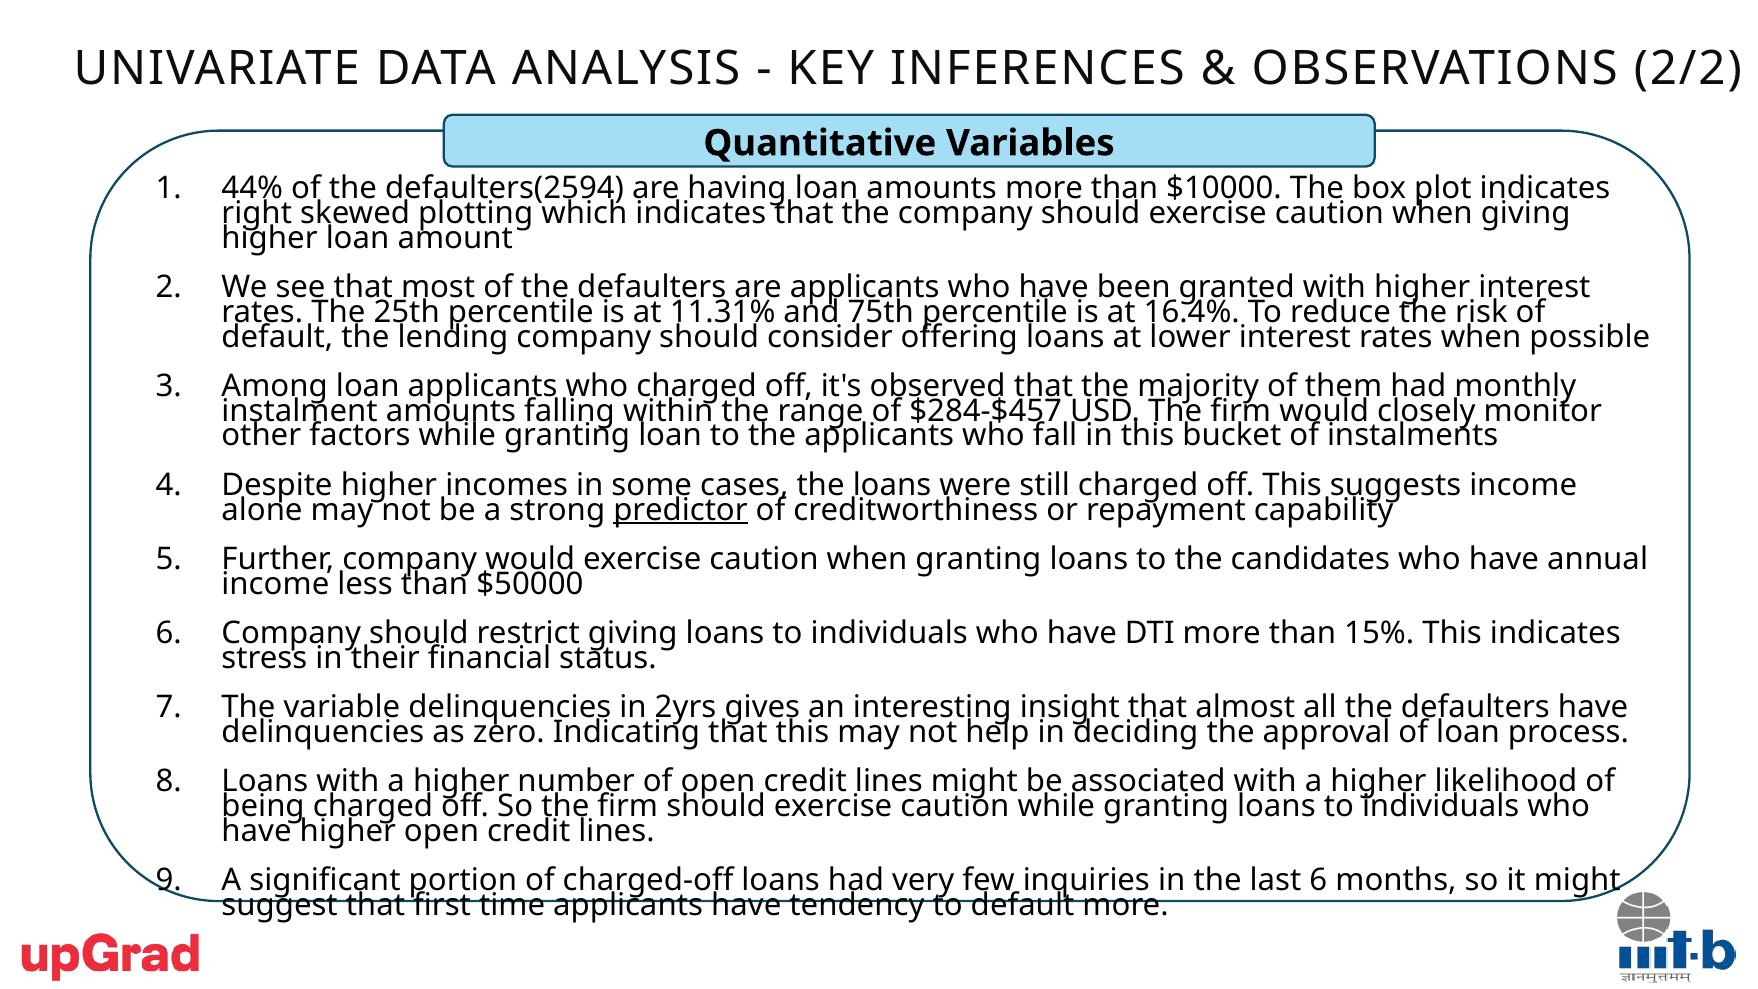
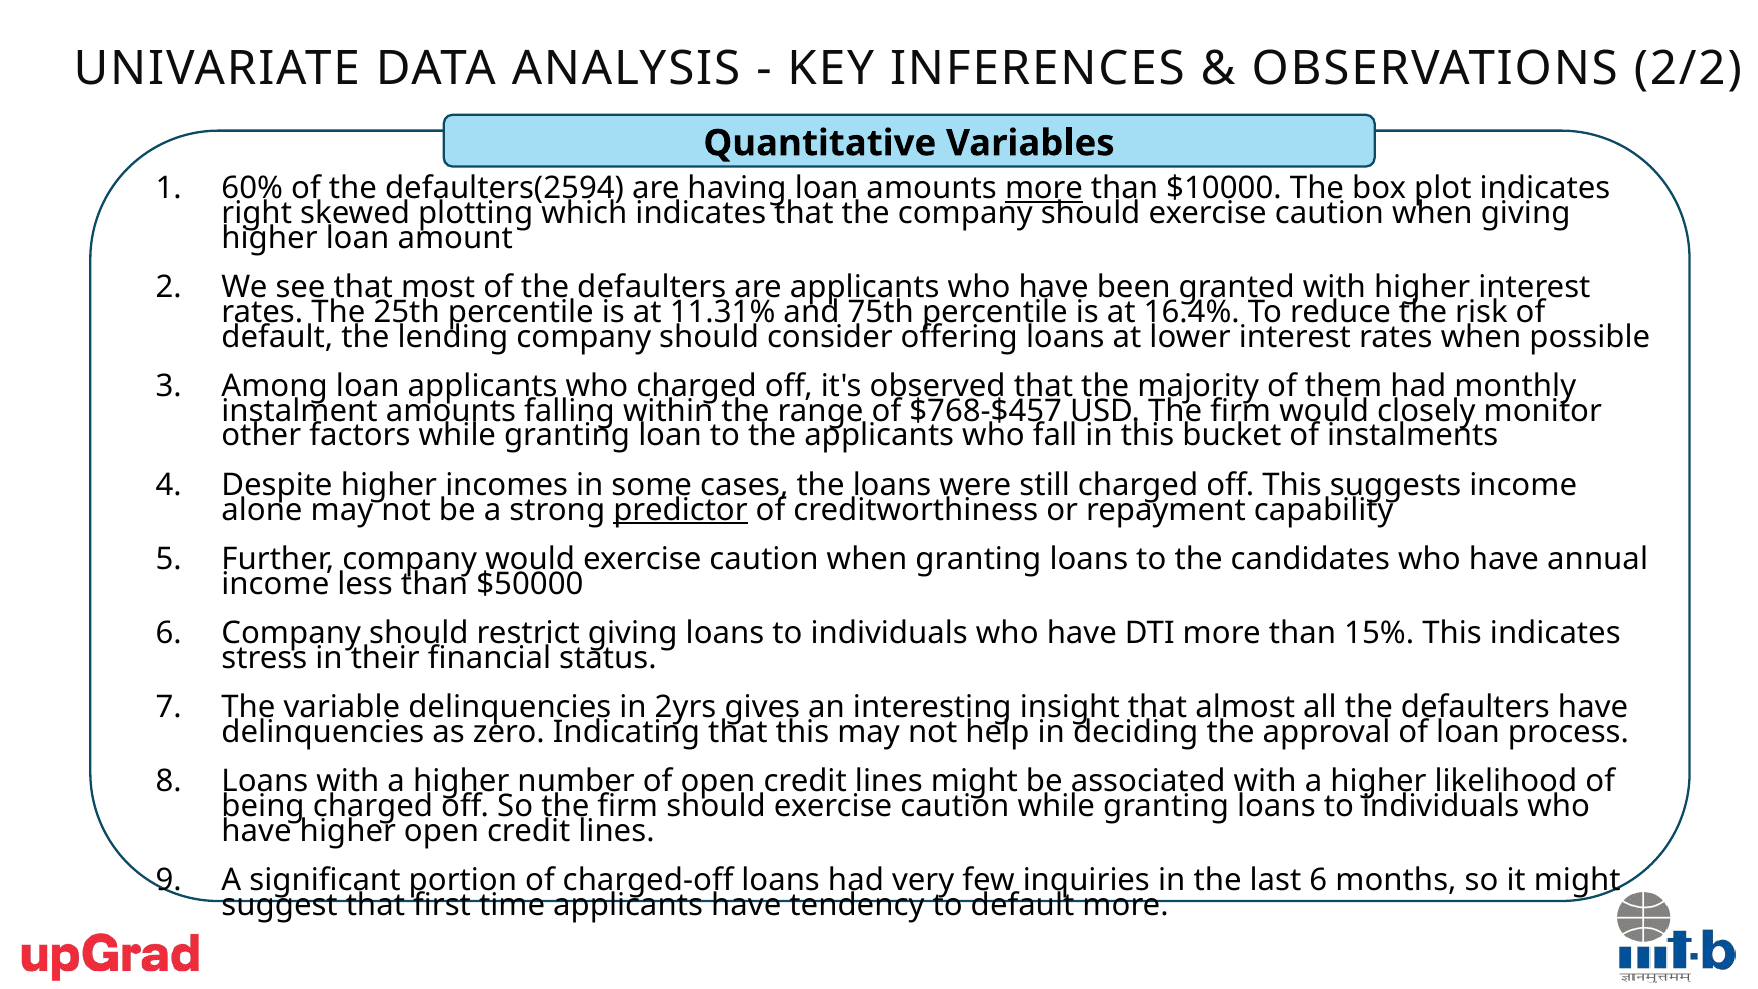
44%: 44% -> 60%
more at (1044, 188) underline: none -> present
$284-$457: $284-$457 -> $768-$457
